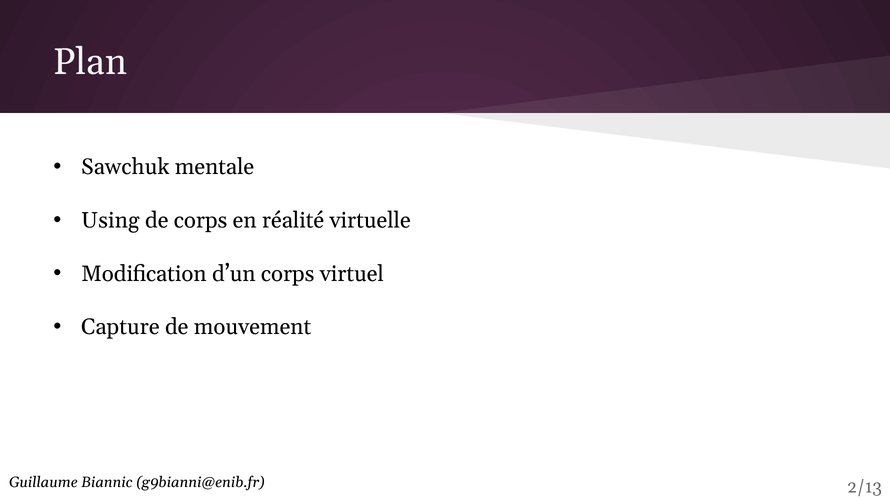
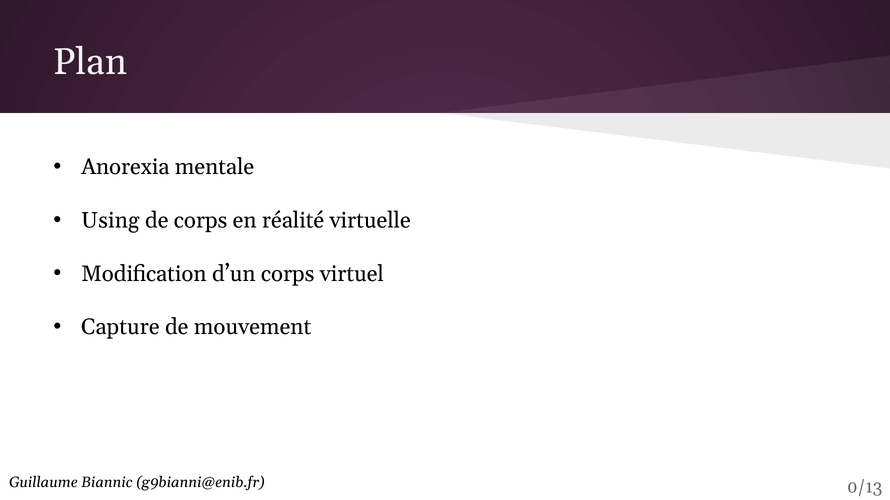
Sawchuk: Sawchuk -> Anorexia
2/13: 2/13 -> 0/13
